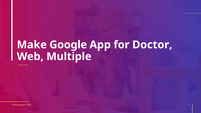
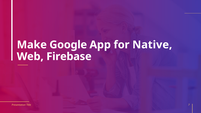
Doctor: Doctor -> Native
Multiple: Multiple -> Firebase
